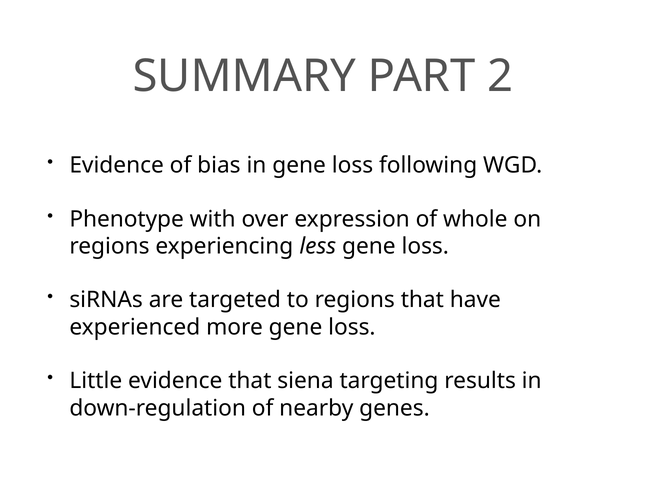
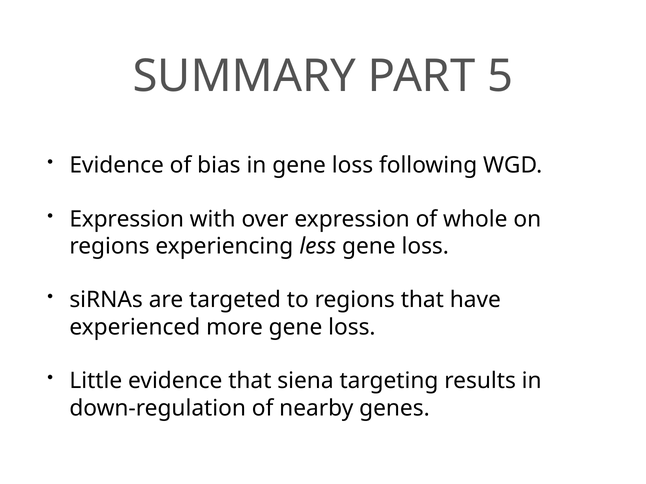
2: 2 -> 5
Phenotype at (127, 219): Phenotype -> Expression
